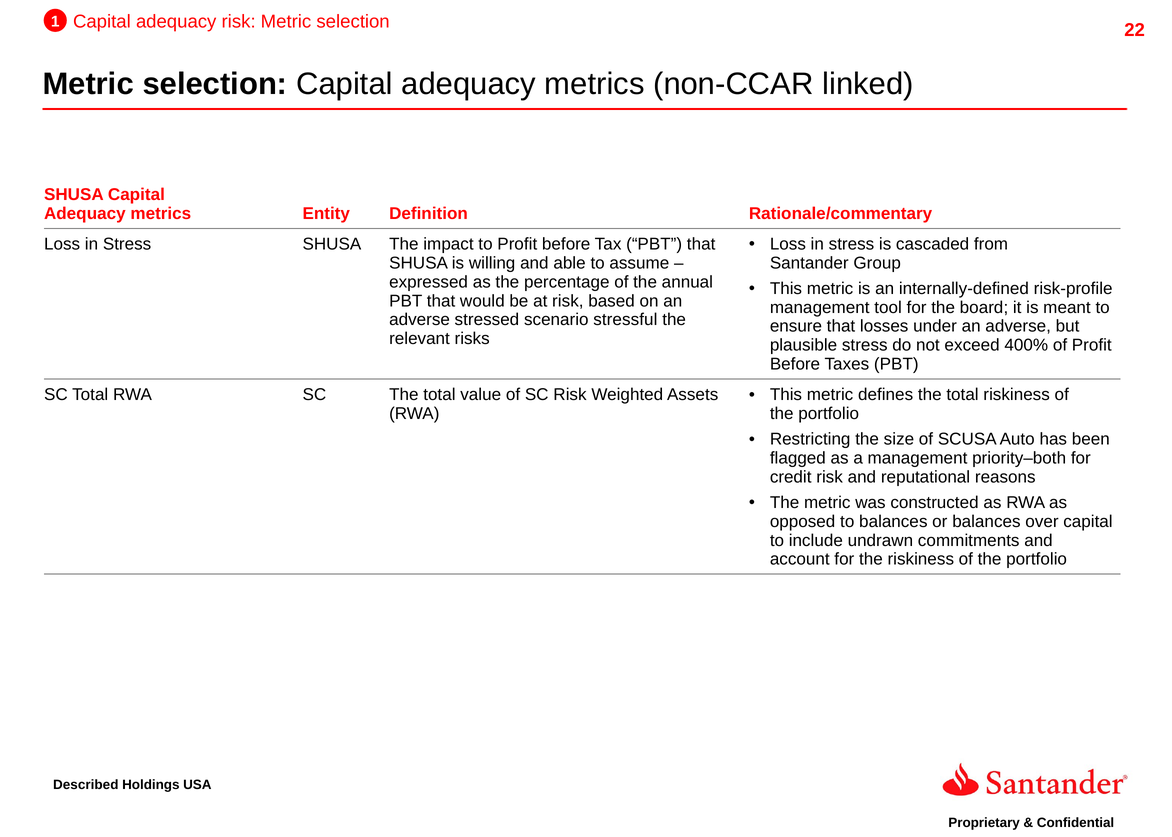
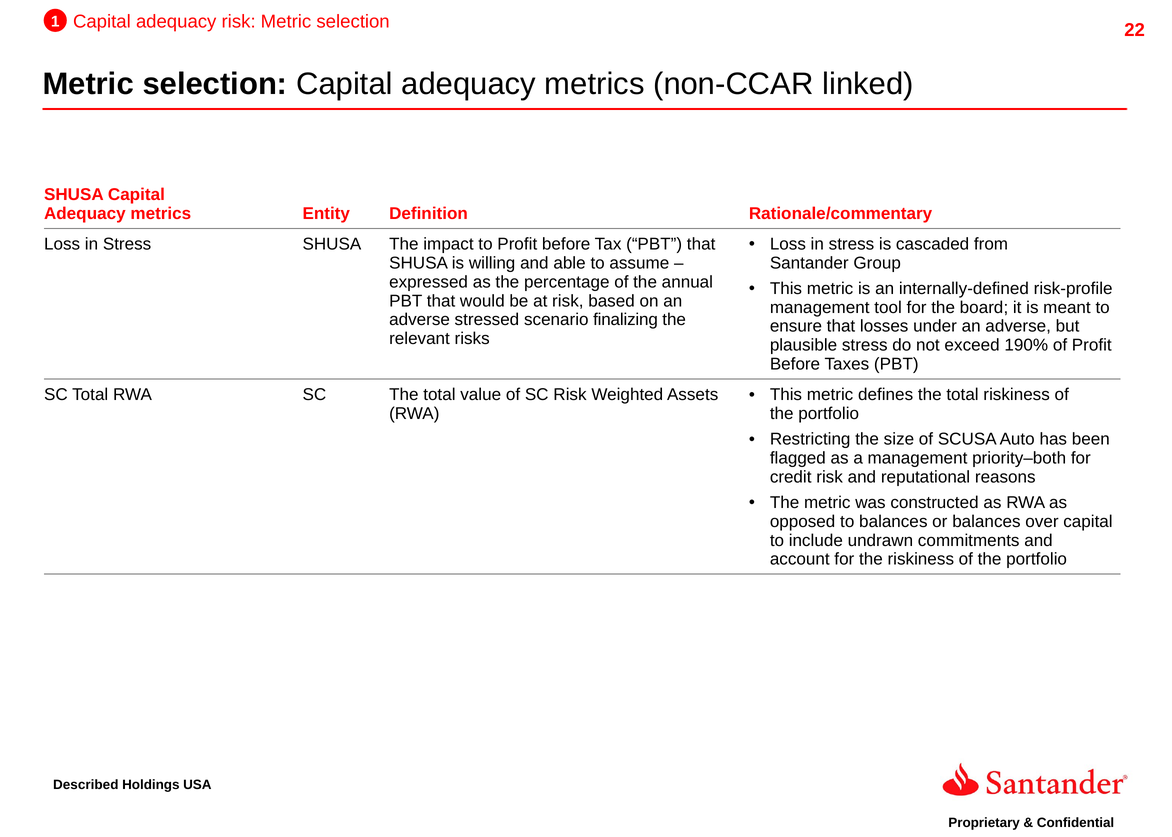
stressful: stressful -> finalizing
400%: 400% -> 190%
